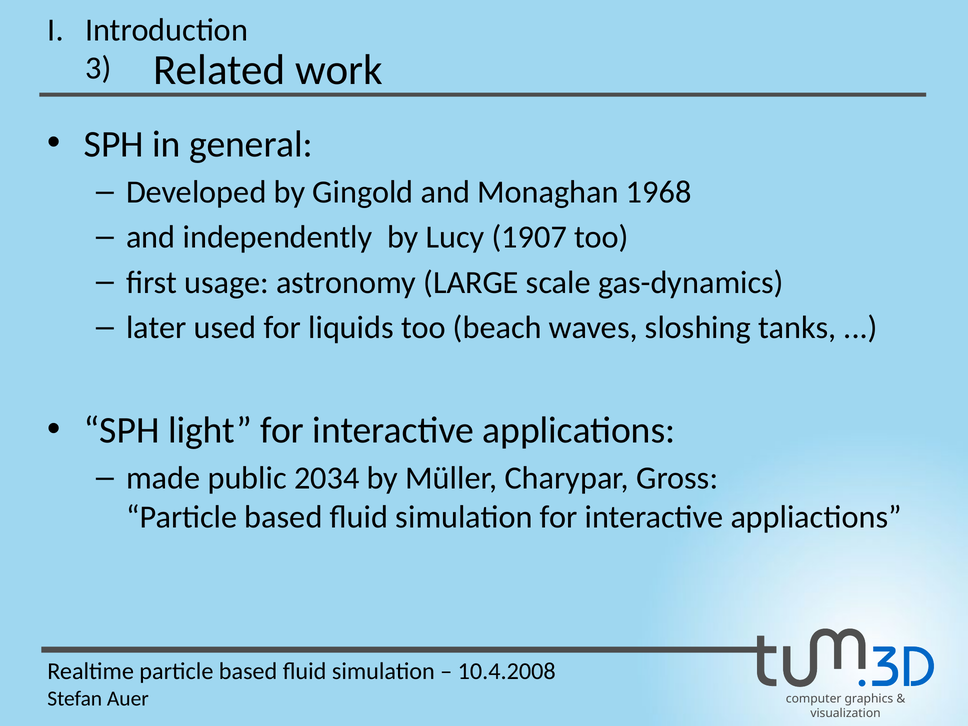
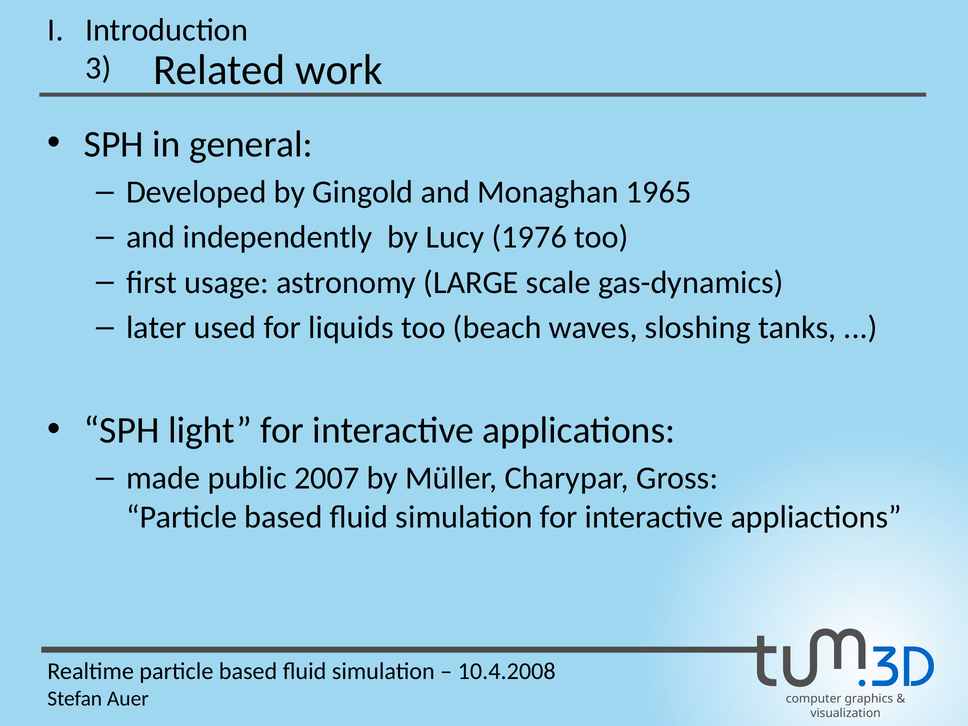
1968: 1968 -> 1965
1907: 1907 -> 1976
2034: 2034 -> 2007
